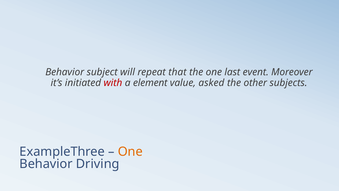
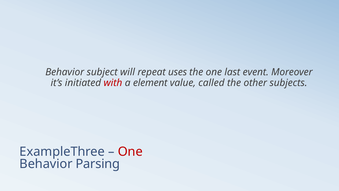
that: that -> uses
asked: asked -> called
One at (130, 152) colour: orange -> red
Driving: Driving -> Parsing
